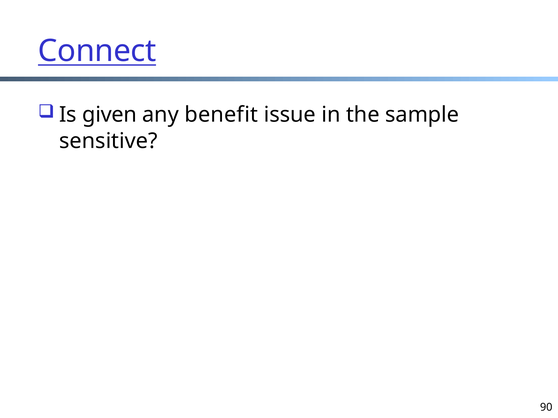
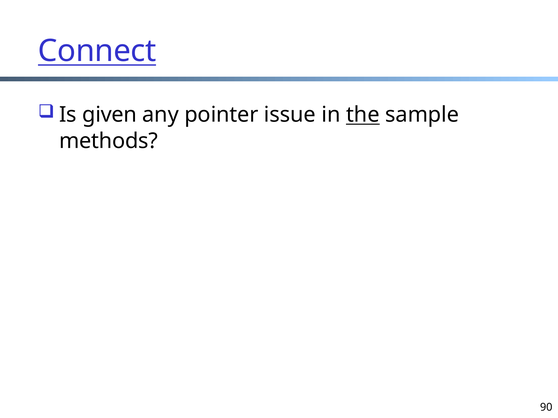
benefit: benefit -> pointer
the underline: none -> present
sensitive: sensitive -> methods
